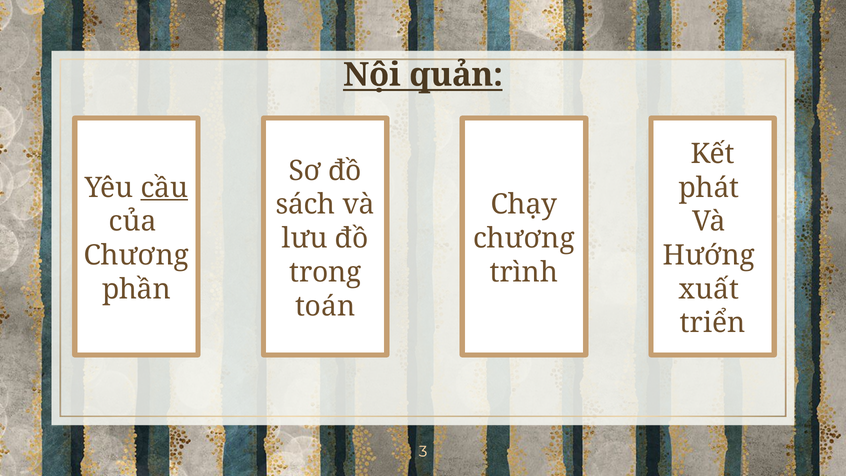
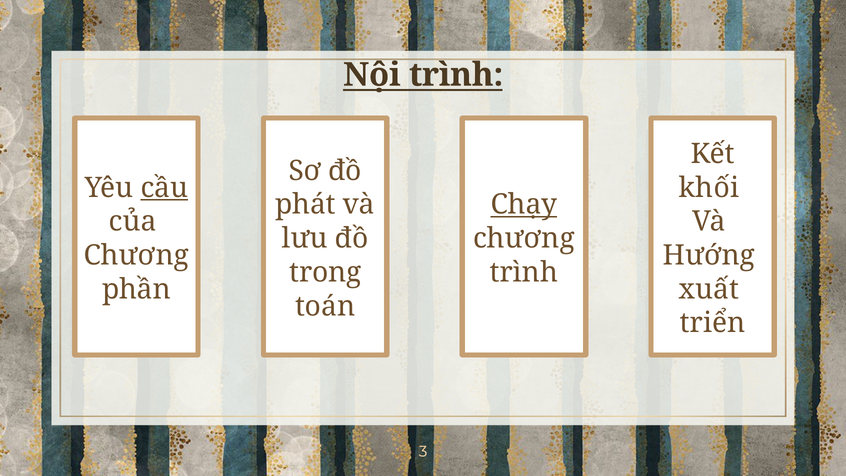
Nội quản: quản -> trình
phát: phát -> khối
sách: sách -> phát
Chạy underline: none -> present
